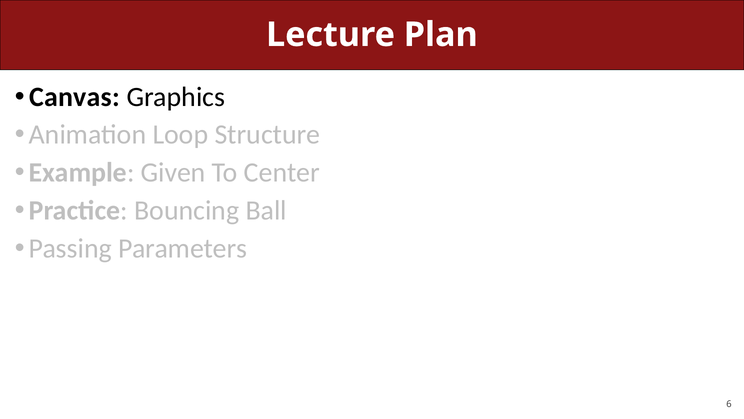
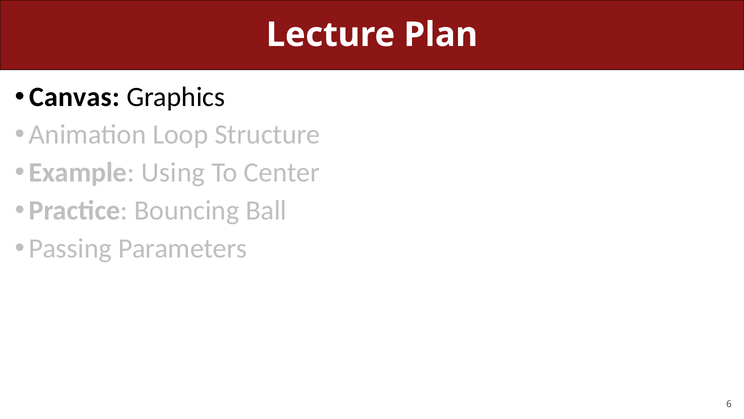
Given: Given -> Using
